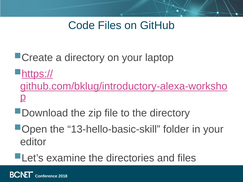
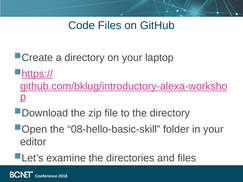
13-hello-basic-skill: 13-hello-basic-skill -> 08-hello-basic-skill
